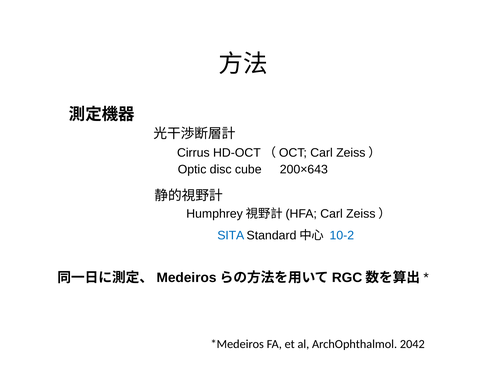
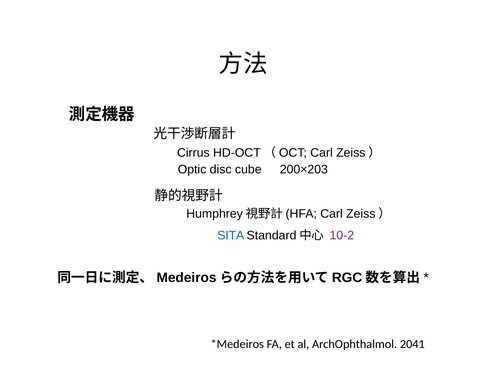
200×643: 200×643 -> 200×203
10-2 colour: blue -> purple
2042: 2042 -> 2041
